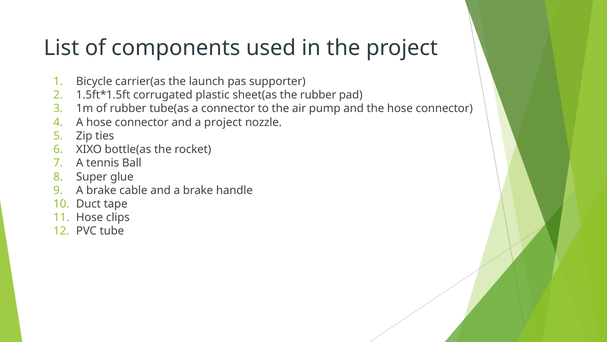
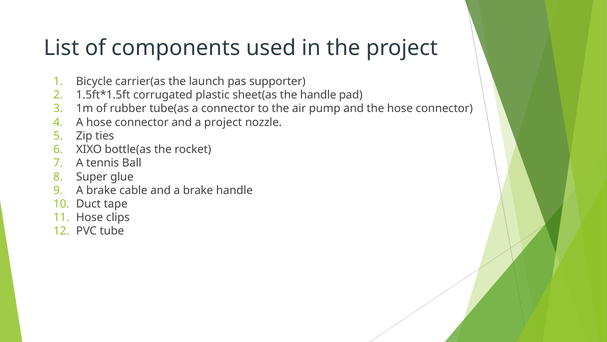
the rubber: rubber -> handle
